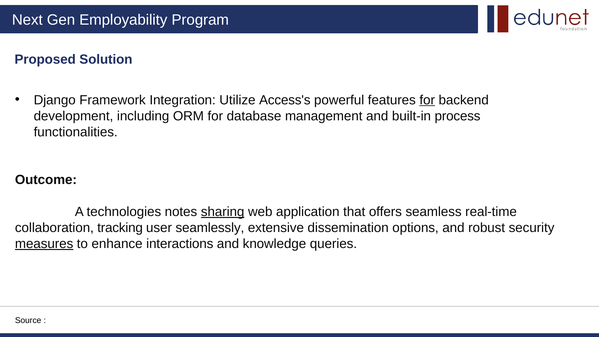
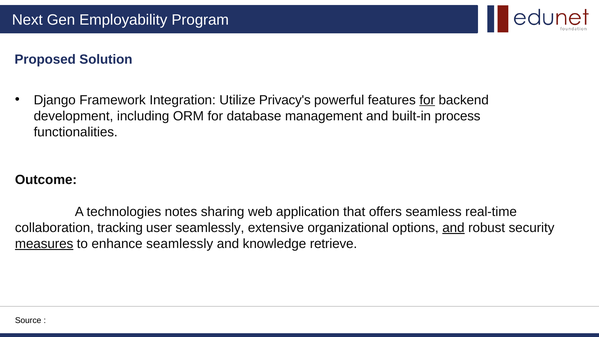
Access's: Access's -> Privacy's
sharing underline: present -> none
dissemination: dissemination -> organizational
and at (453, 228) underline: none -> present
enhance interactions: interactions -> seamlessly
queries: queries -> retrieve
